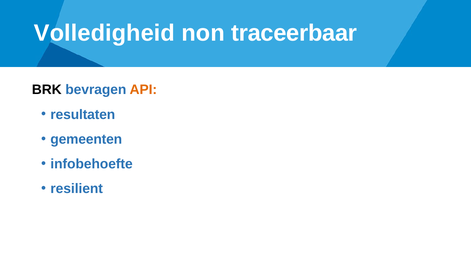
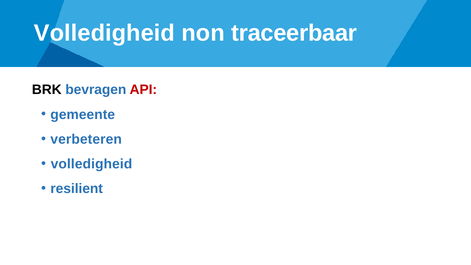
API colour: orange -> red
resultaten: resultaten -> gemeente
gemeenten: gemeenten -> verbeteren
infobehoefte at (92, 164): infobehoefte -> volledigheid
